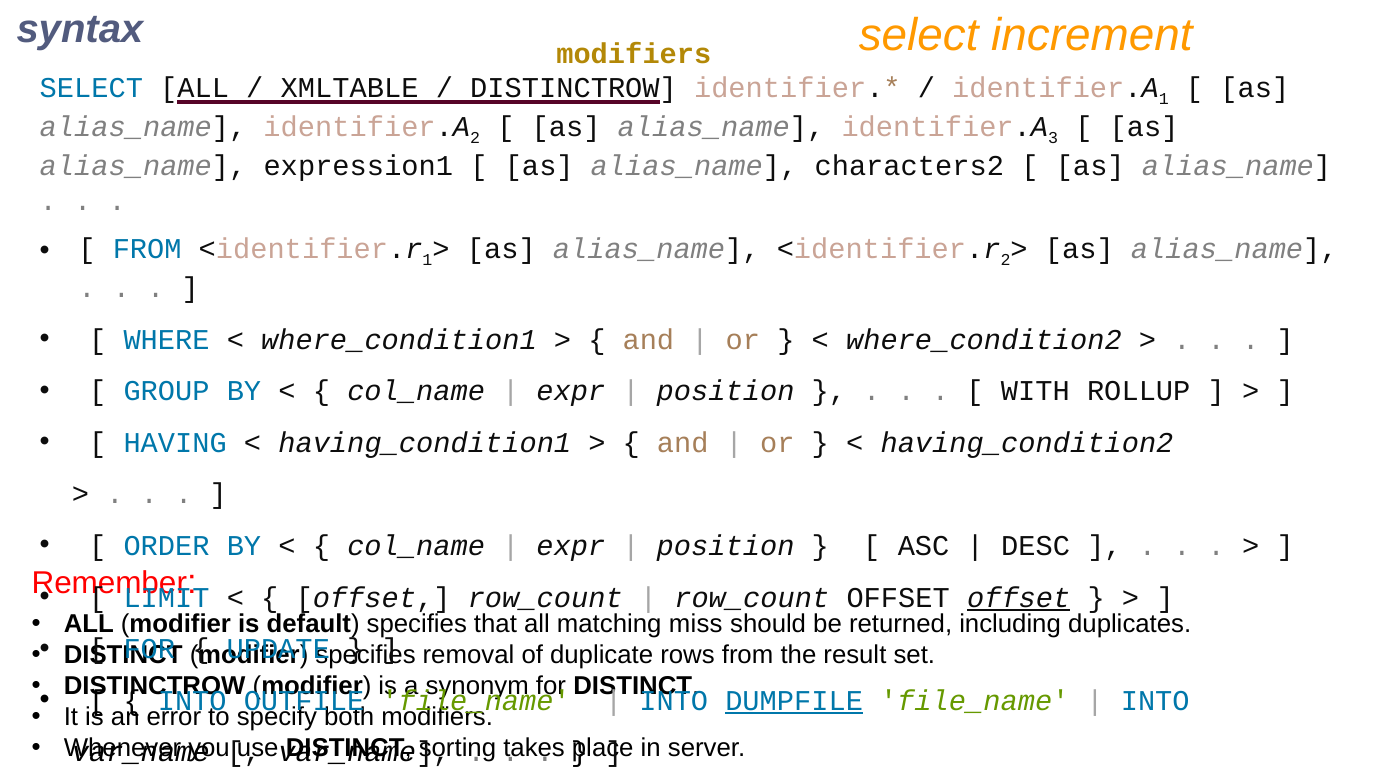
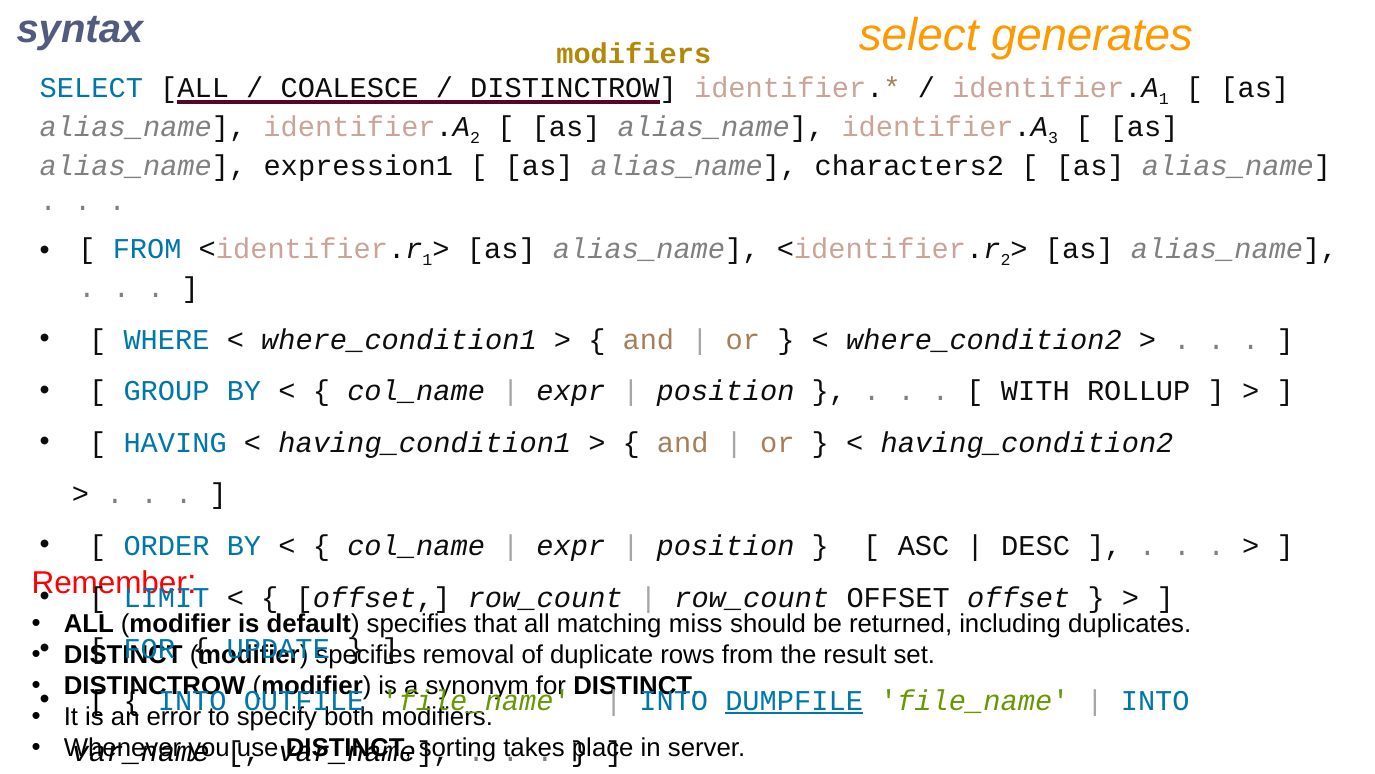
increment: increment -> generates
XMLTABLE: XMLTABLE -> COALESCE
offset at (1019, 597) underline: present -> none
